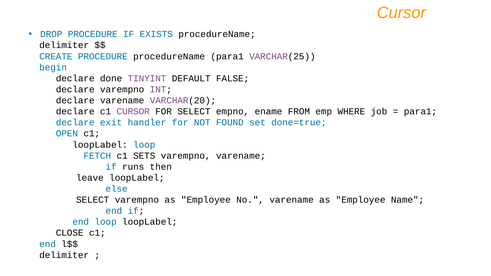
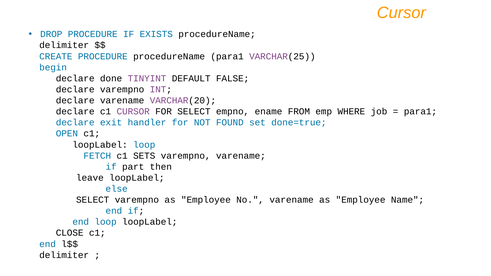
runs: runs -> part
